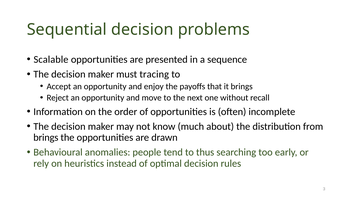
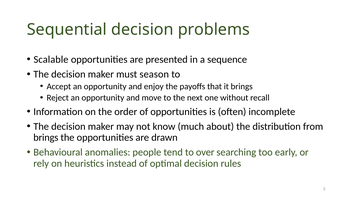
tracing: tracing -> season
thus: thus -> over
